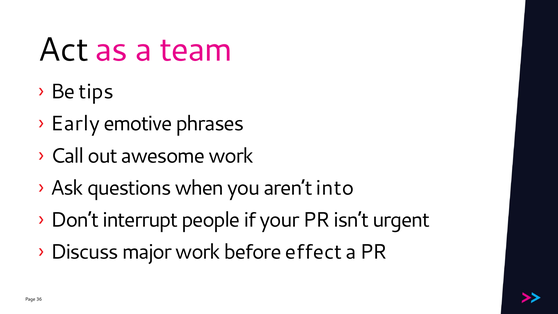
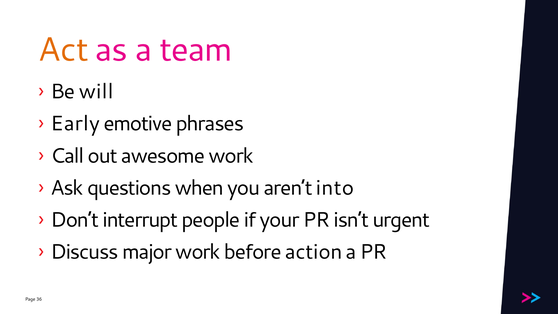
Act colour: black -> orange
tips: tips -> will
effect: effect -> action
